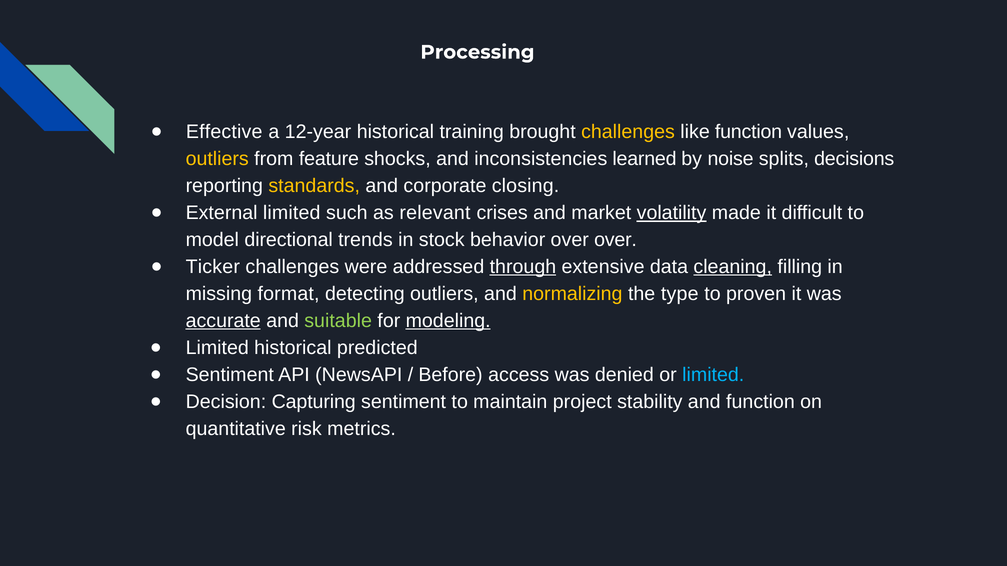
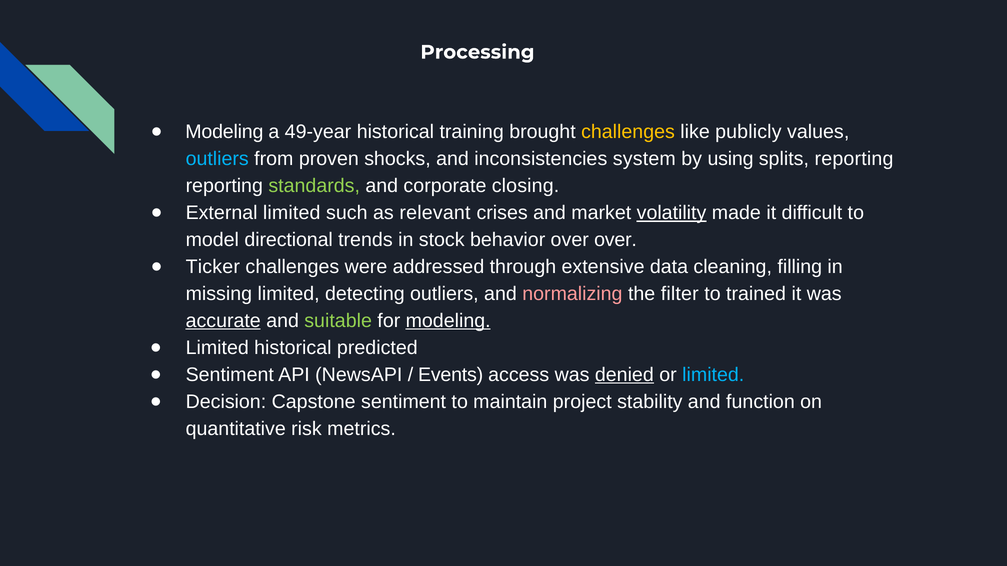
Effective at (224, 132): Effective -> Modeling
12-year: 12-year -> 49-year
like function: function -> publicly
outliers at (217, 159) colour: yellow -> light blue
feature: feature -> proven
learned: learned -> system
noise: noise -> using
splits decisions: decisions -> reporting
standards colour: yellow -> light green
through underline: present -> none
cleaning underline: present -> none
missing format: format -> limited
normalizing colour: yellow -> pink
type: type -> filter
proven: proven -> trained
Before: Before -> Events
denied underline: none -> present
Capturing: Capturing -> Capstone
